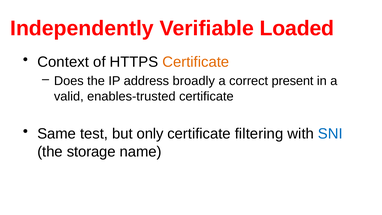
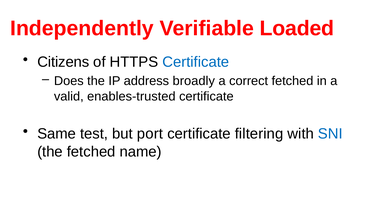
Context: Context -> Citizens
Certificate at (196, 62) colour: orange -> blue
correct present: present -> fetched
only: only -> port
the storage: storage -> fetched
